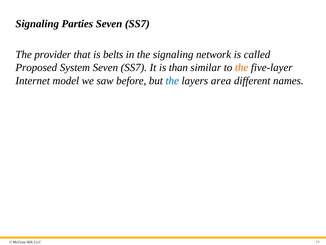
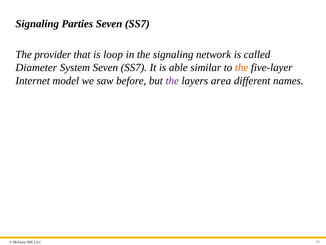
belts: belts -> loop
Proposed: Proposed -> Diameter
than: than -> able
the at (172, 81) colour: blue -> purple
